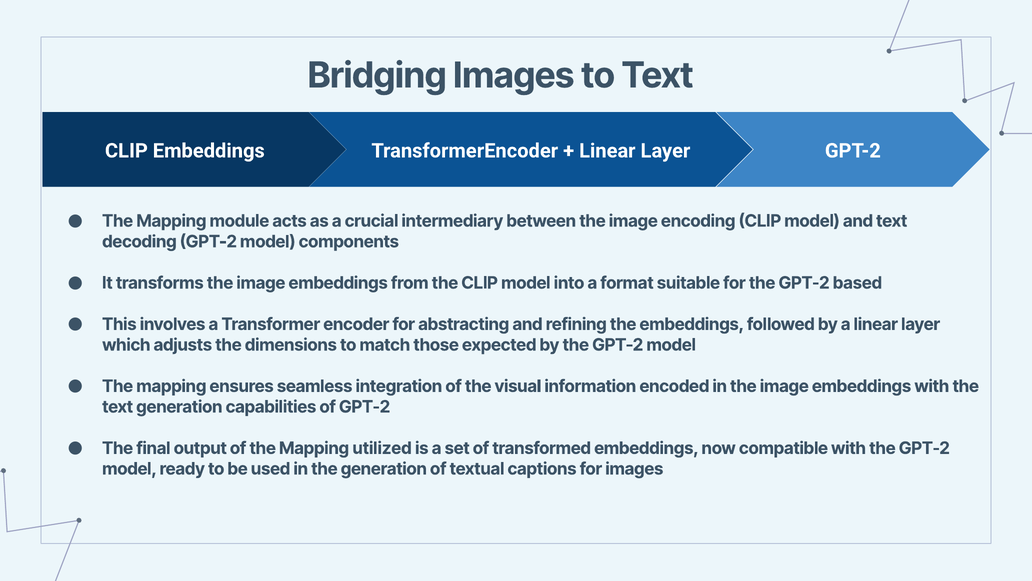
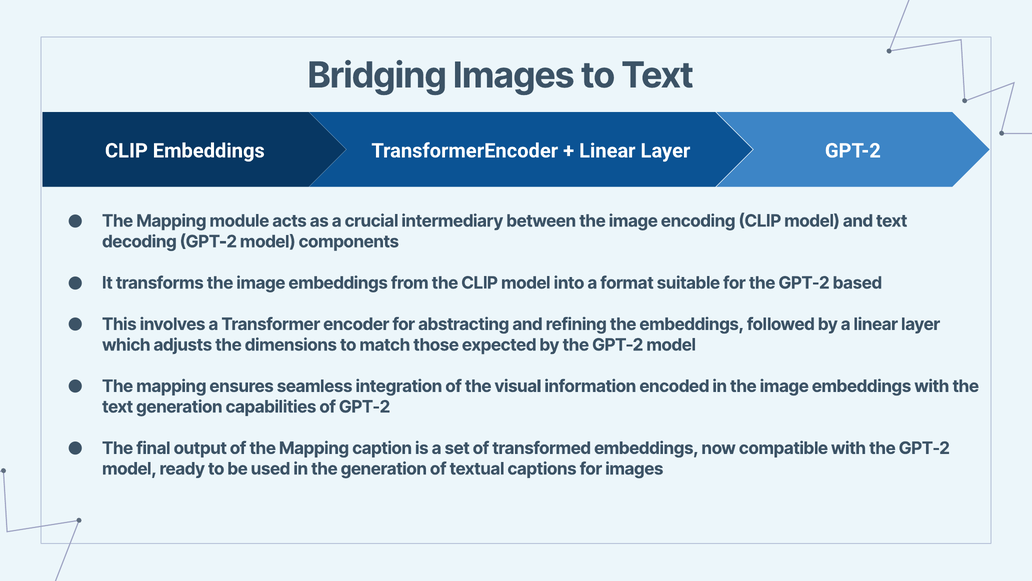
utilized: utilized -> caption
